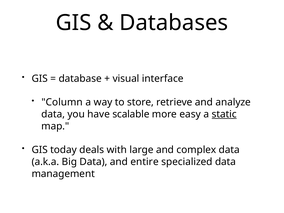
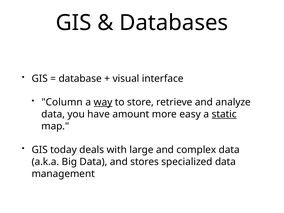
way underline: none -> present
scalable: scalable -> amount
entire: entire -> stores
